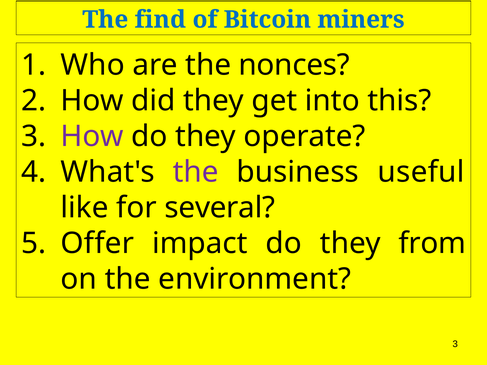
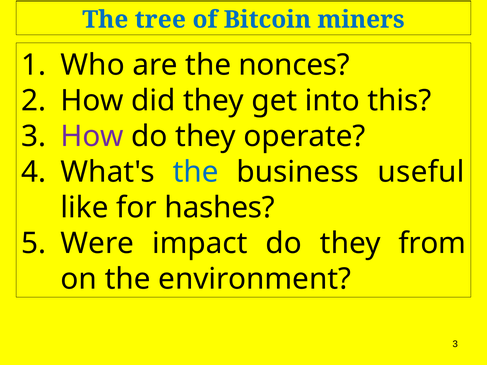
find: find -> tree
the at (196, 172) colour: purple -> blue
several: several -> hashes
Offer: Offer -> Were
